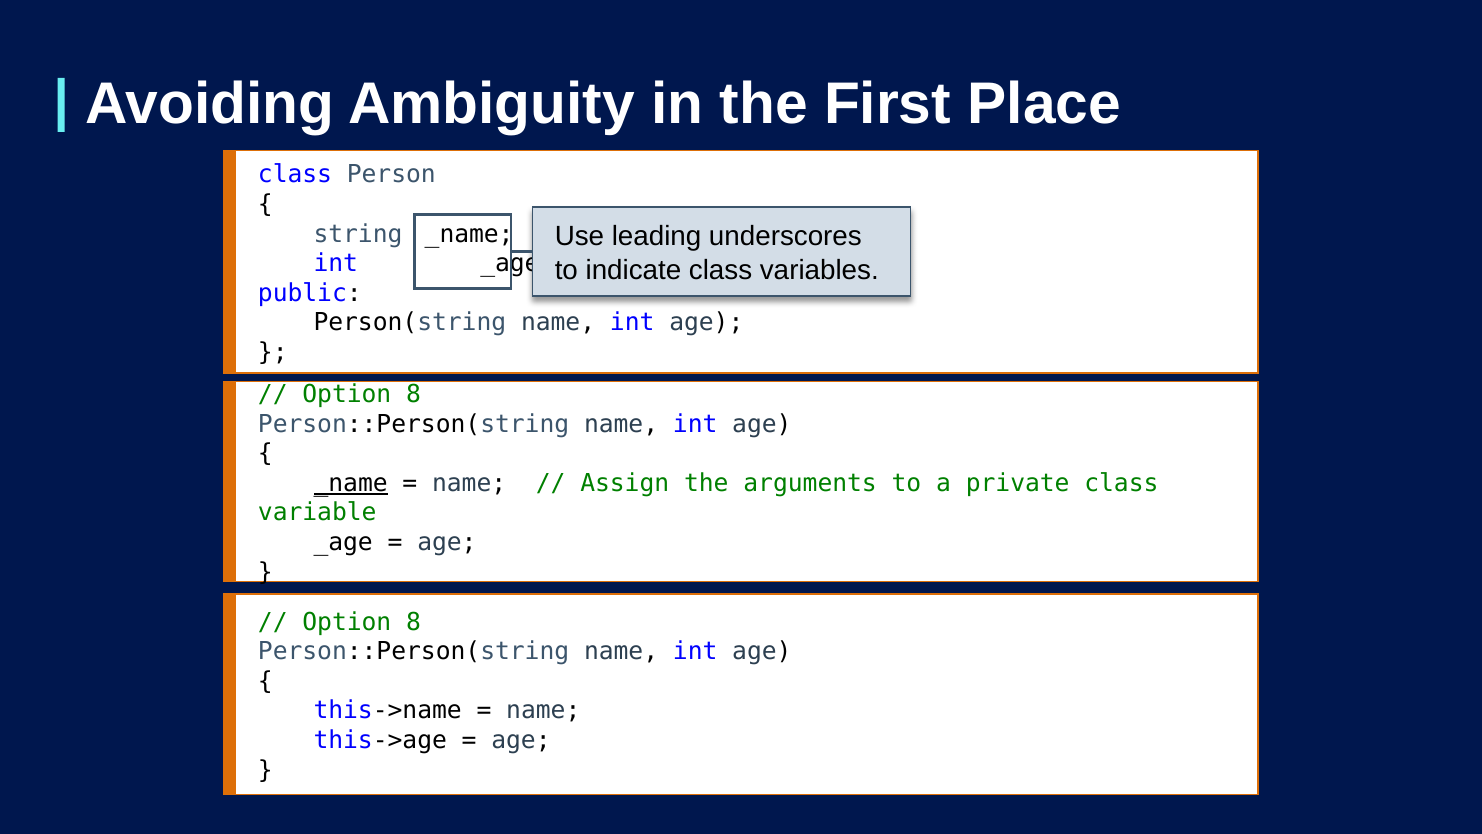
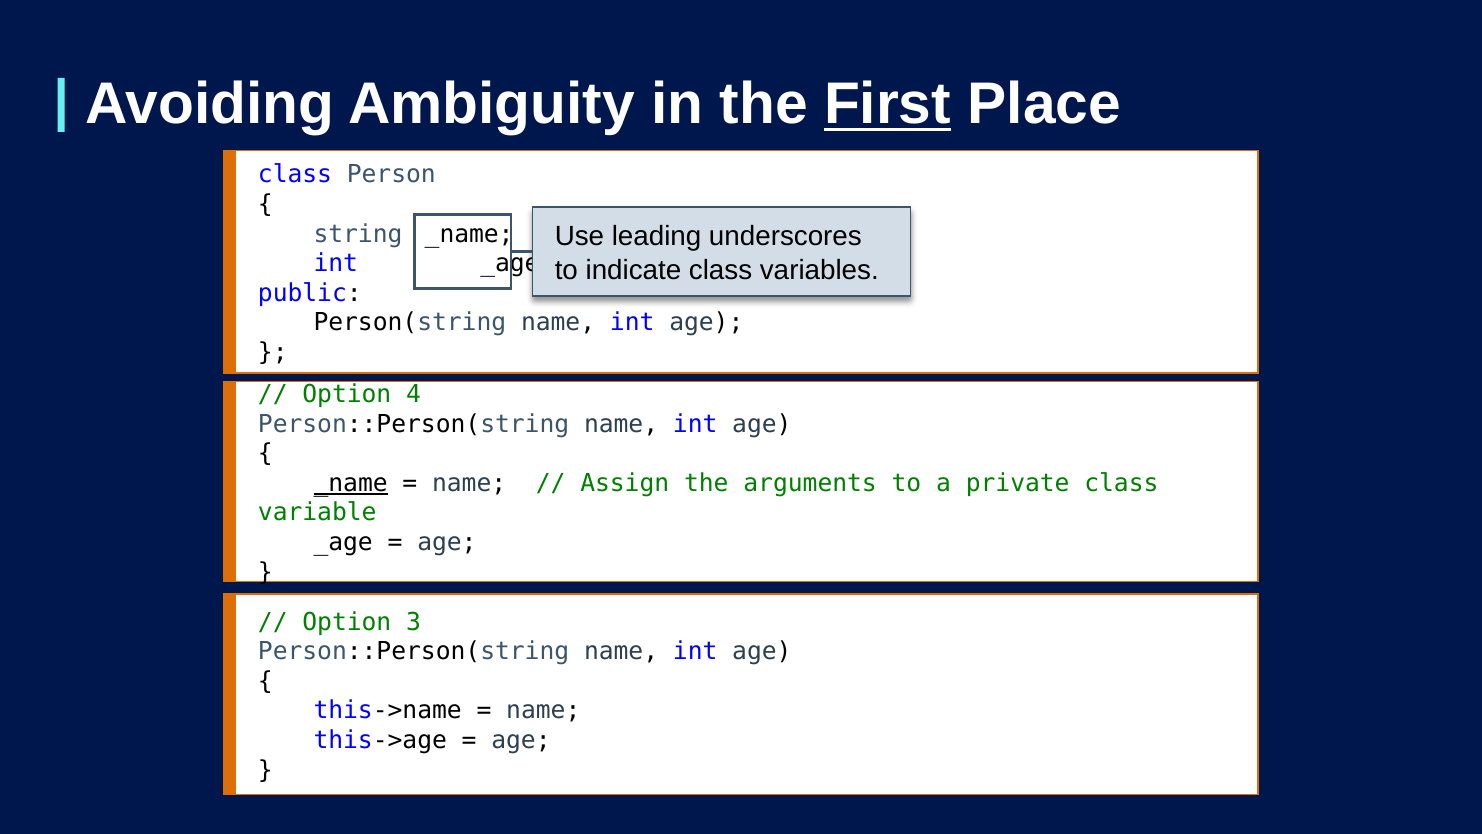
First underline: none -> present
8 at (414, 394): 8 -> 4
8 at (414, 622): 8 -> 3
